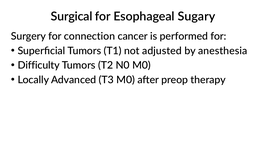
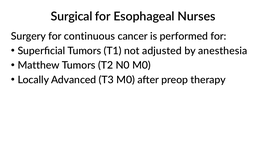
Sugary: Sugary -> Nurses
connection: connection -> continuous
Difficulty: Difficulty -> Matthew
